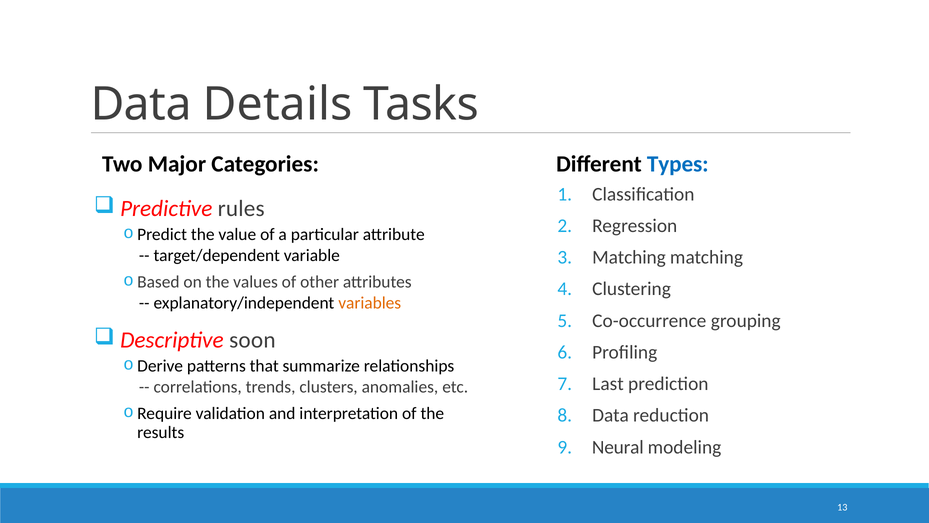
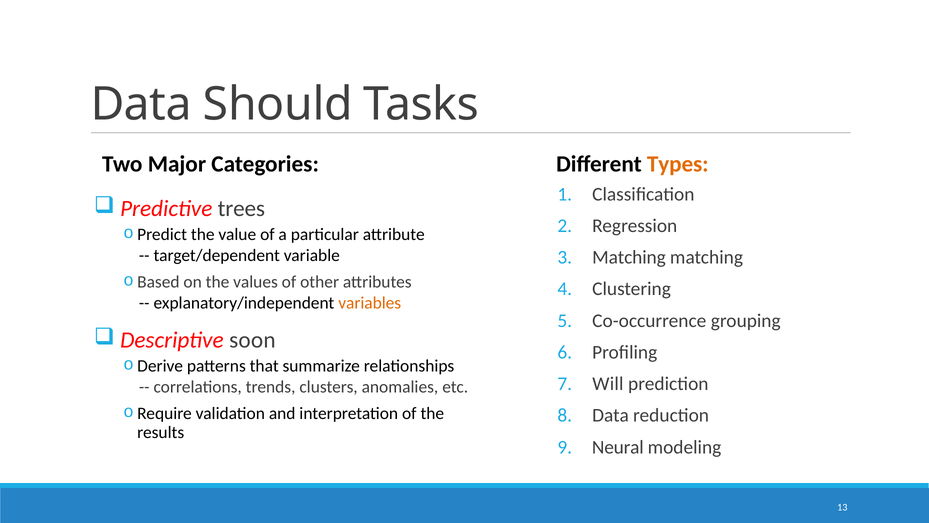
Details: Details -> Should
Types colour: blue -> orange
rules: rules -> trees
Last: Last -> Will
